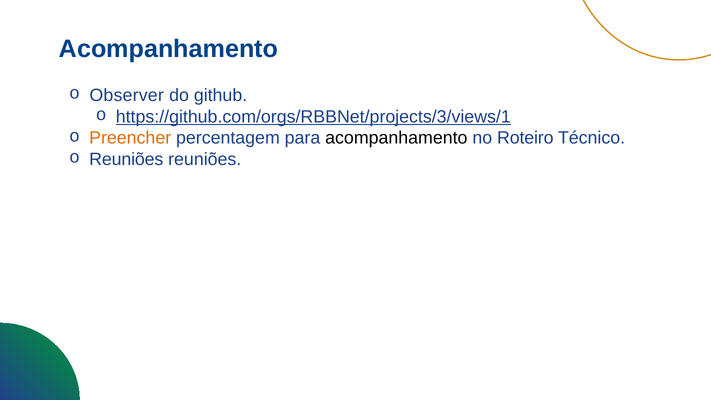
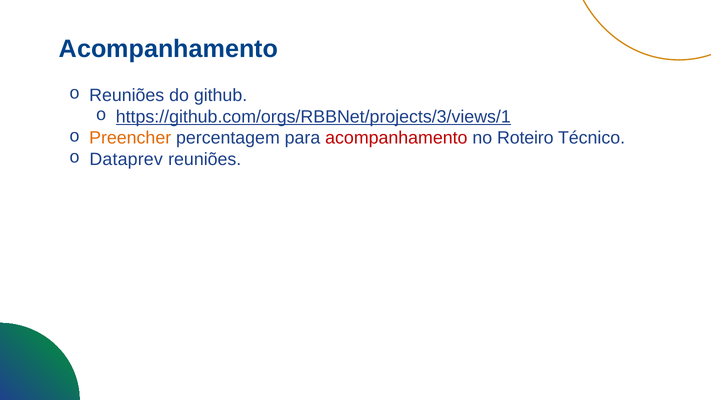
Observer at (127, 95): Observer -> Reuniões
acompanhamento at (396, 138) colour: black -> red
Reuniões at (126, 159): Reuniões -> Dataprev
